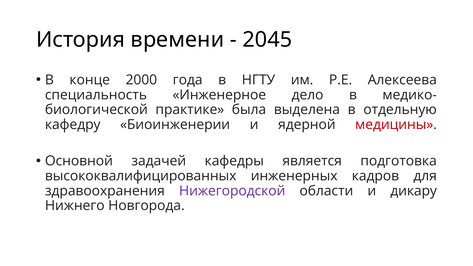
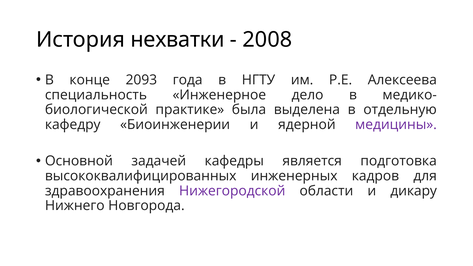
времени: времени -> нехватки
2045: 2045 -> 2008
2000: 2000 -> 2093
медицины colour: red -> purple
